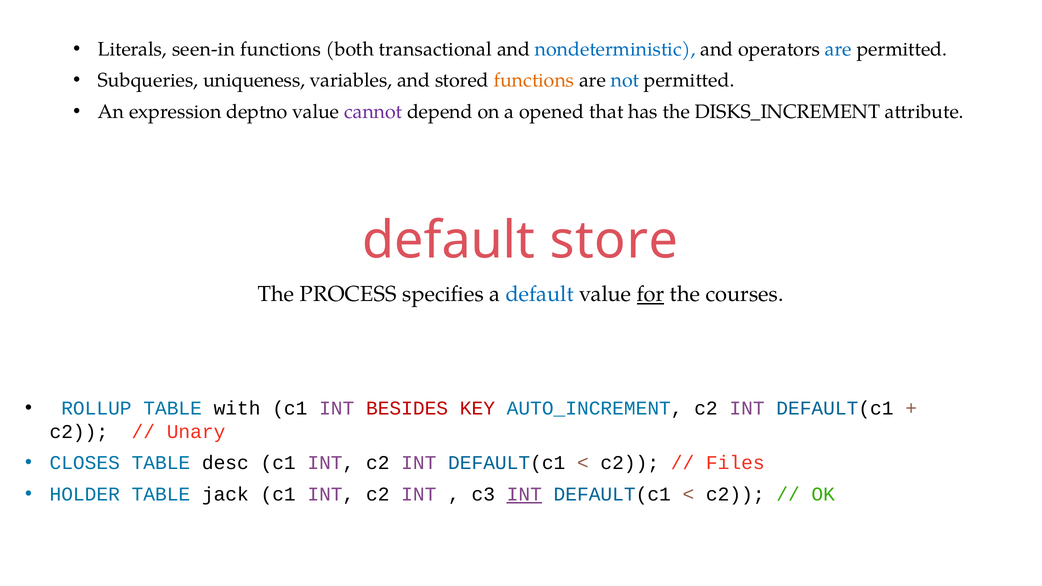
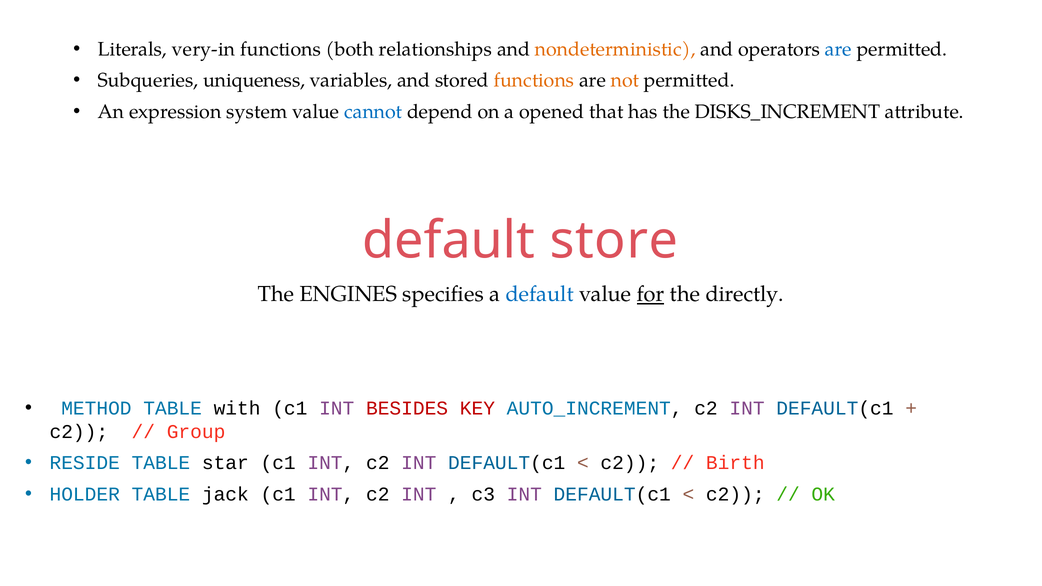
seen-in: seen-in -> very-in
transactional: transactional -> relationships
nondeterministic colour: blue -> orange
not colour: blue -> orange
deptno: deptno -> system
cannot colour: purple -> blue
PROCESS: PROCESS -> ENGINES
courses: courses -> directly
ROLLUP: ROLLUP -> METHOD
Unary: Unary -> Group
CLOSES: CLOSES -> RESIDE
desc: desc -> star
Files: Files -> Birth
INT at (524, 494) underline: present -> none
